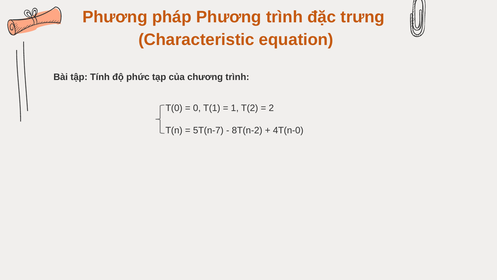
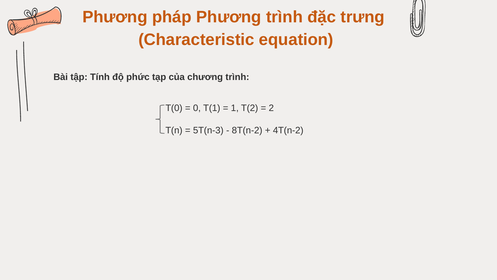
5T(n-7: 5T(n-7 -> 5T(n-3
4T(n-0: 4T(n-0 -> 4T(n-2
